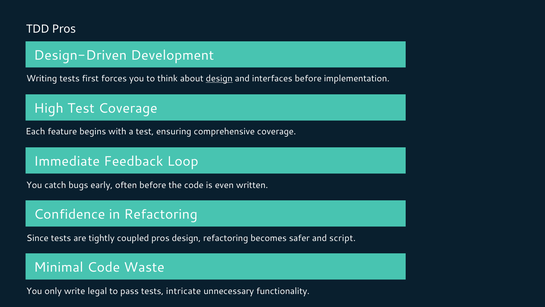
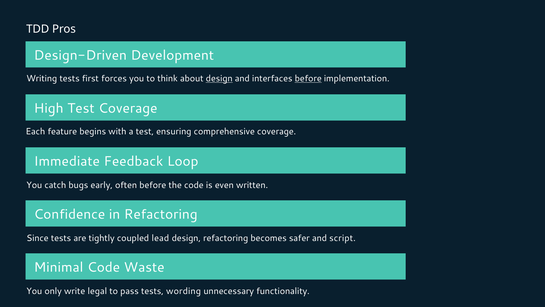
before at (308, 78) underline: none -> present
coupled pros: pros -> lead
intricate: intricate -> wording
